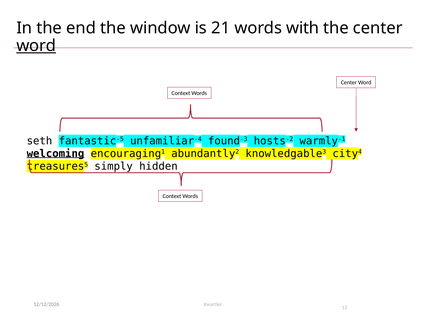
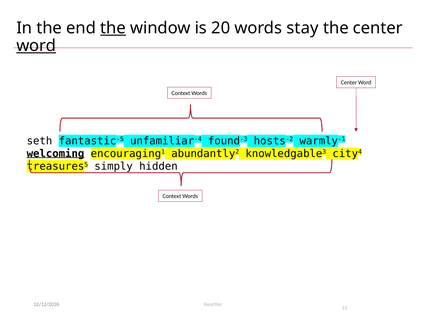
the at (113, 28) underline: none -> present
21: 21 -> 20
with: with -> stay
